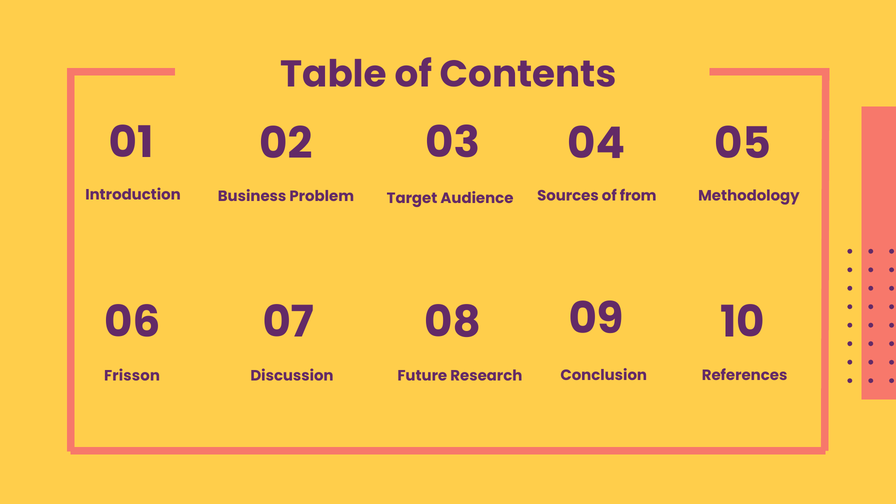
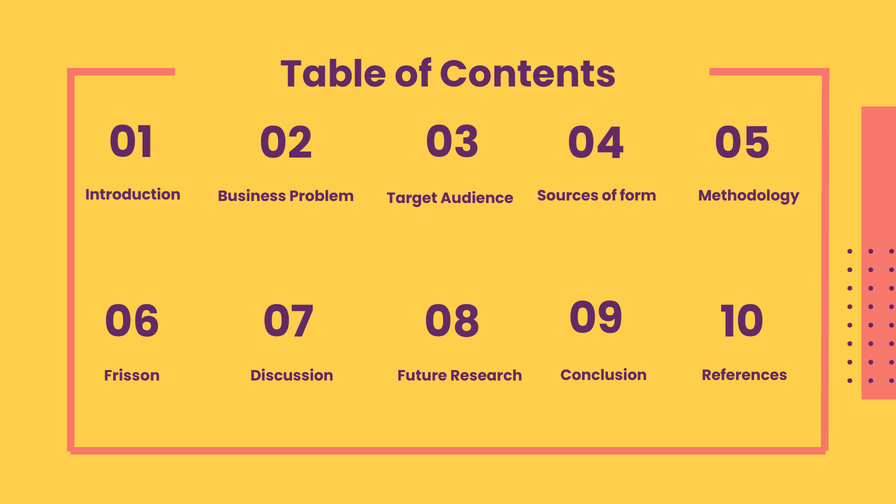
from: from -> form
